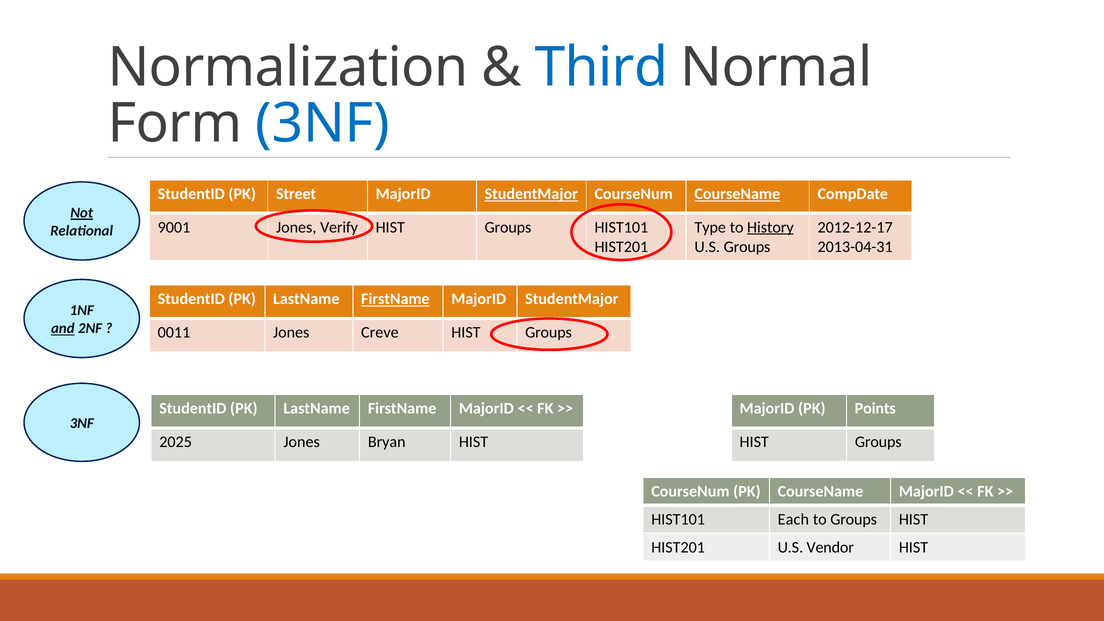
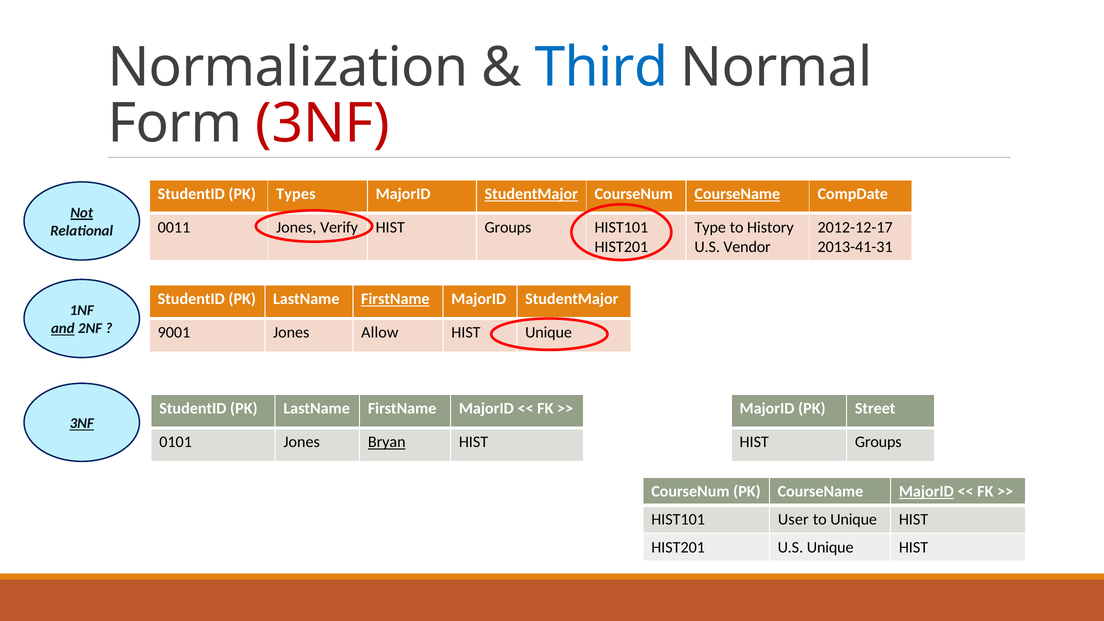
3NF at (323, 124) colour: blue -> red
Street: Street -> Types
9001: 9001 -> 0011
History underline: present -> none
U.S Groups: Groups -> Vendor
2013-04-31: 2013-04-31 -> 2013-41-31
0011: 0011 -> 9001
Creve: Creve -> Allow
Groups at (549, 333): Groups -> Unique
Points: Points -> Street
3NF at (82, 423) underline: none -> present
2025: 2025 -> 0101
Bryan underline: none -> present
MajorID at (926, 491) underline: none -> present
Each: Each -> User
to Groups: Groups -> Unique
U.S Vendor: Vendor -> Unique
